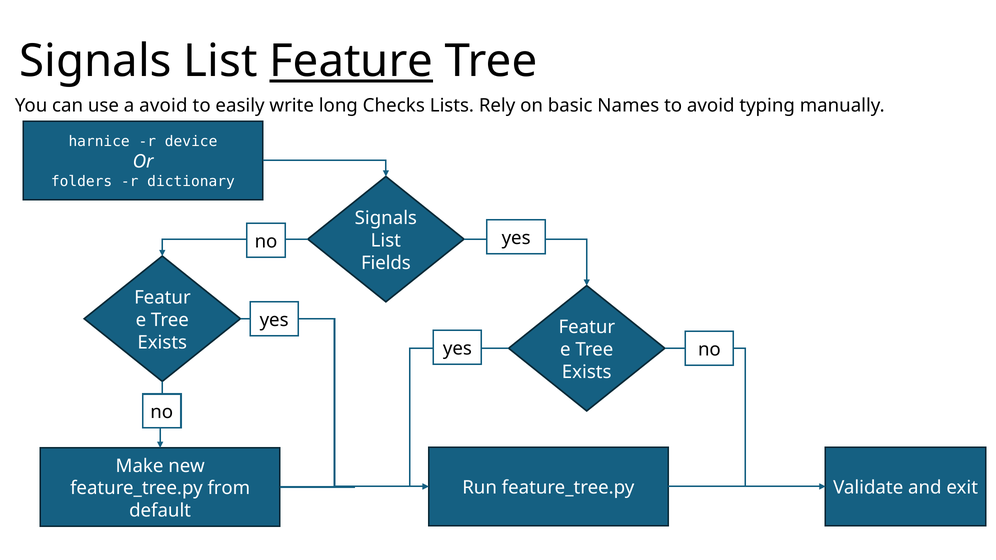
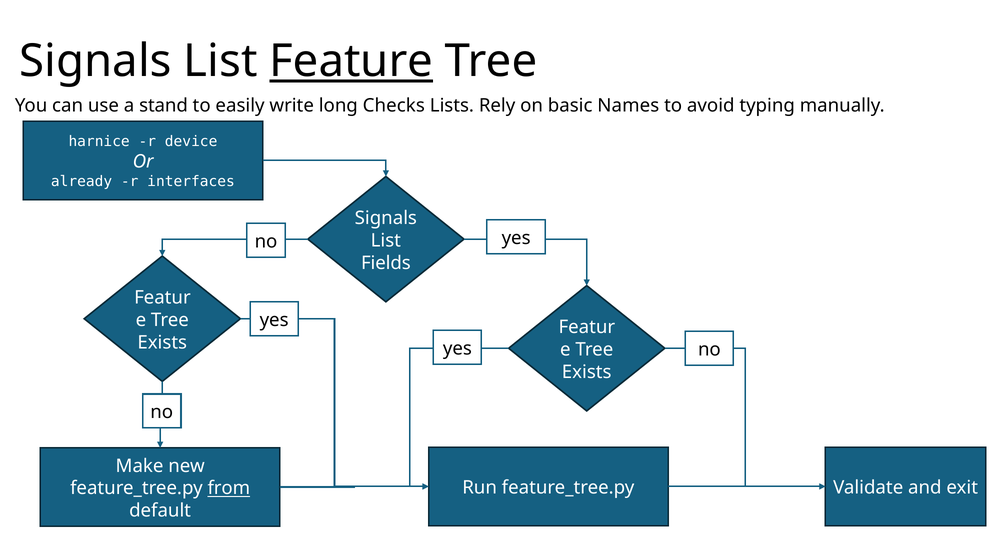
a avoid: avoid -> stand
folders: folders -> already
dictionary: dictionary -> interfaces
from underline: none -> present
